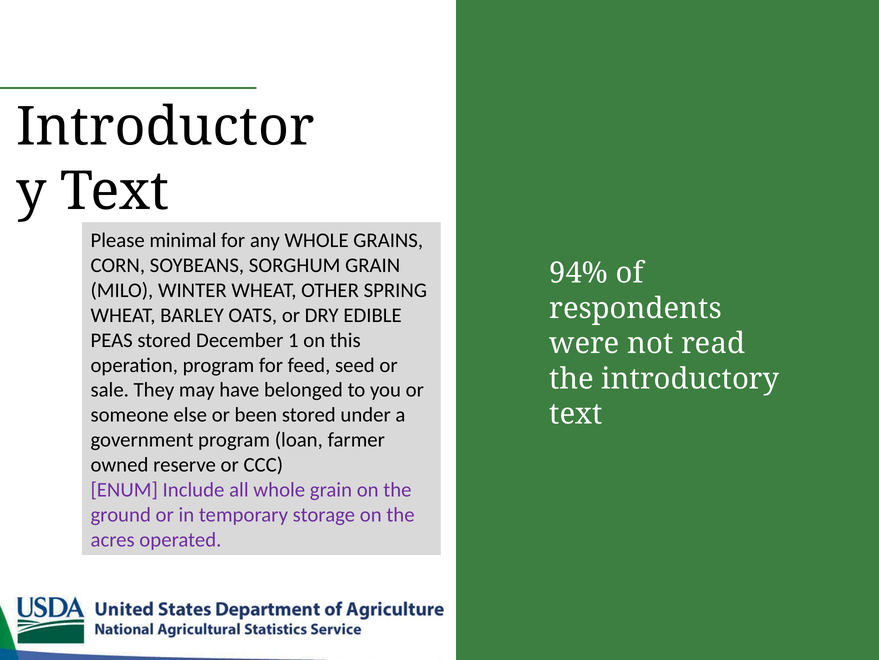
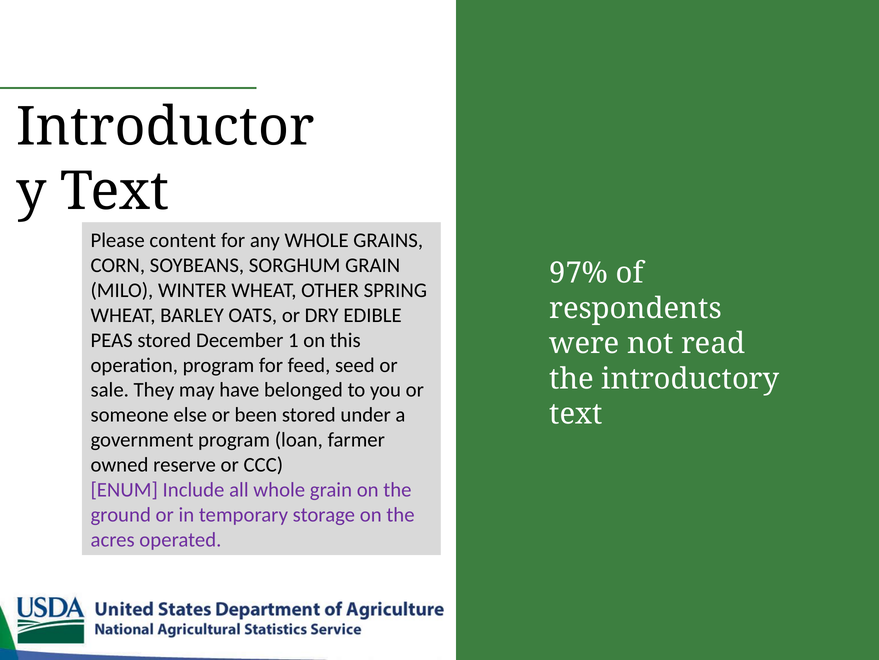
minimal: minimal -> content
94%: 94% -> 97%
